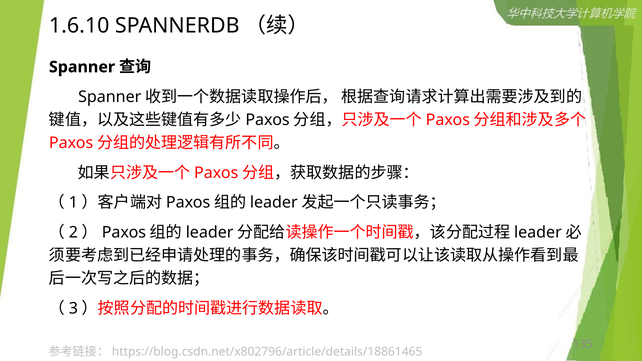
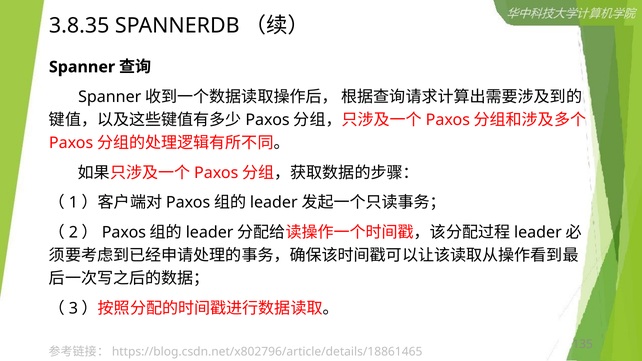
1.6.10: 1.6.10 -> 3.8.35
